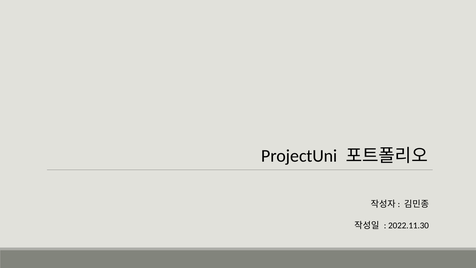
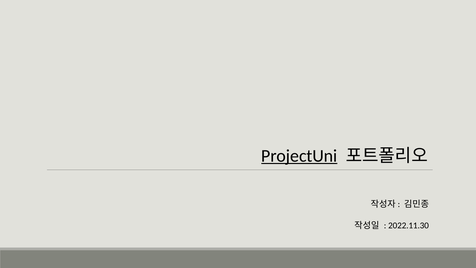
ProjectUni underline: none -> present
